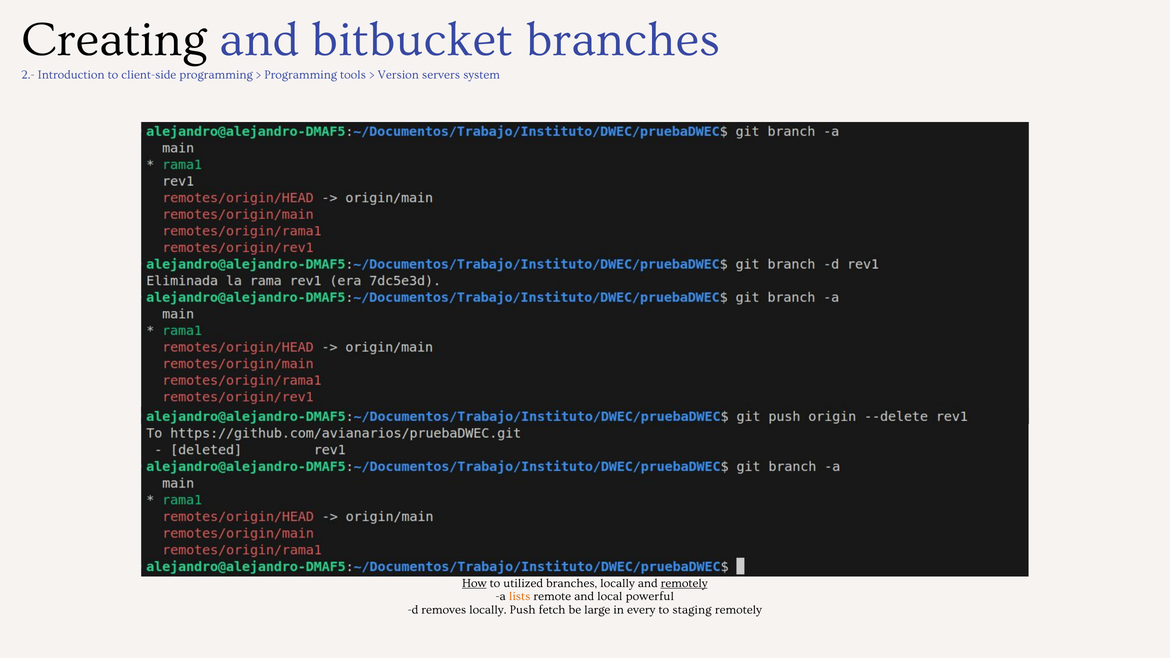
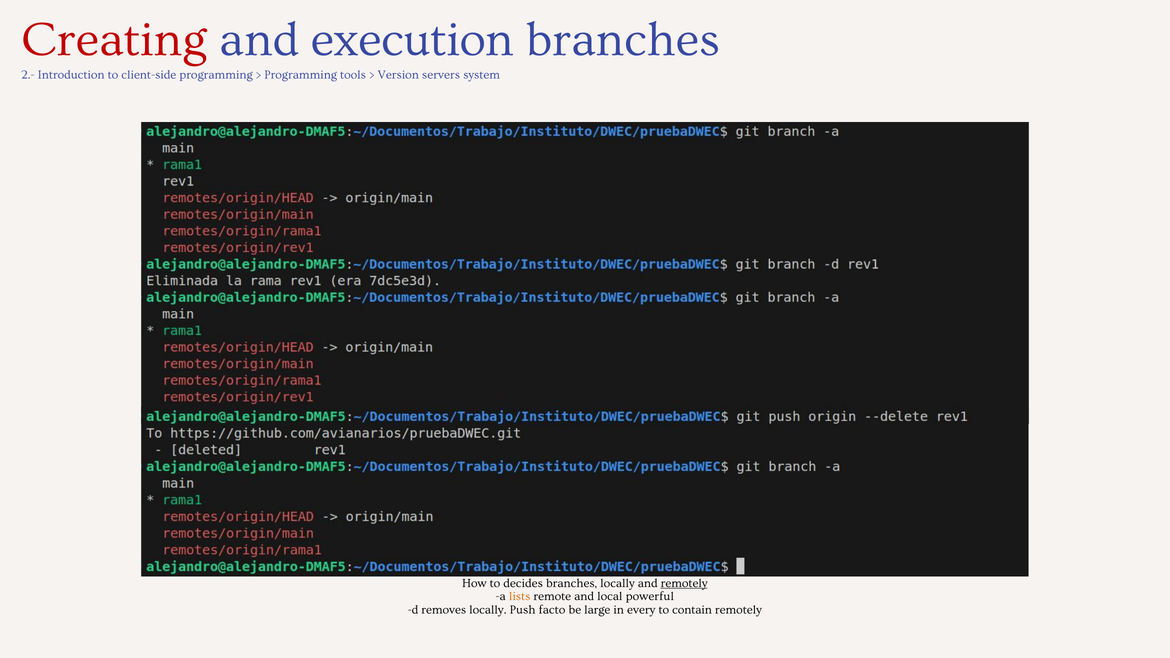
Creating colour: black -> red
bitbucket: bitbucket -> execution
How underline: present -> none
utilized: utilized -> decides
fetch: fetch -> facto
staging: staging -> contain
